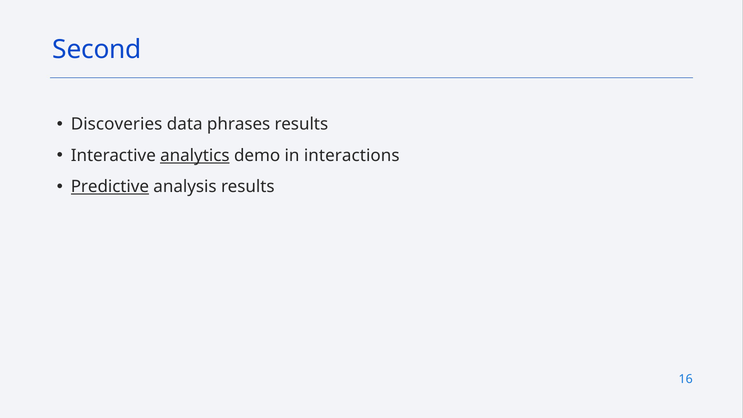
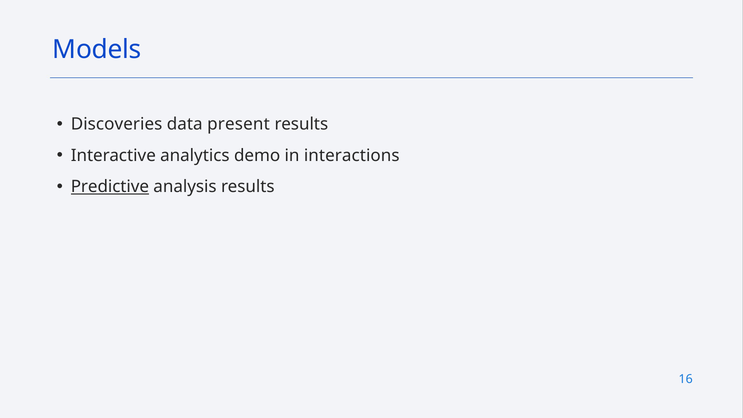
Second: Second -> Models
phrases: phrases -> present
analytics underline: present -> none
